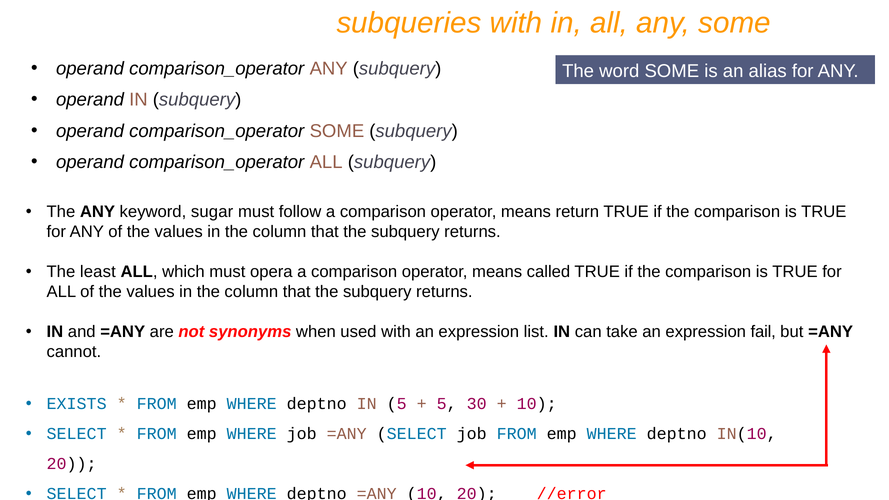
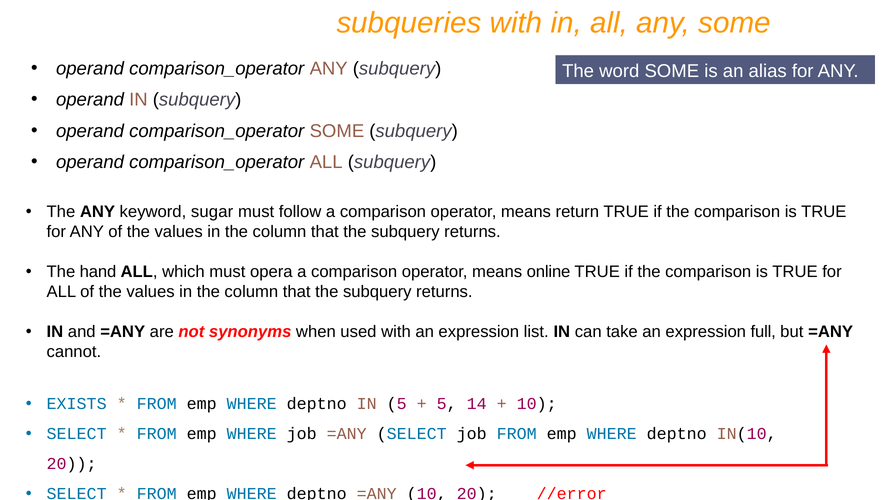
least: least -> hand
called: called -> online
fail: fail -> full
30: 30 -> 14
